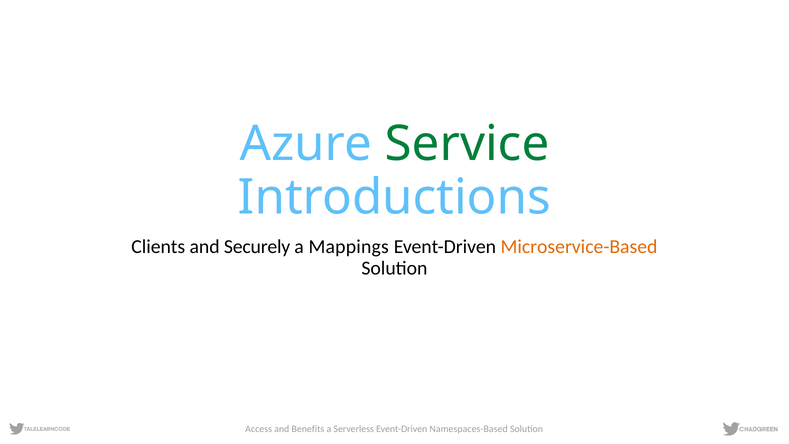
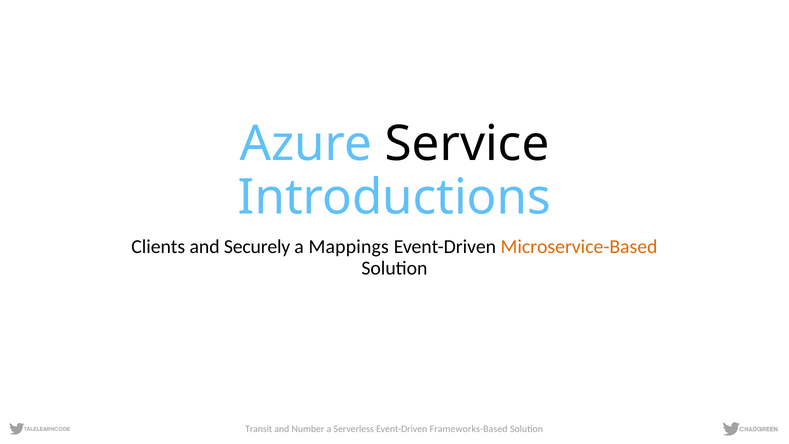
Service colour: green -> black
Access: Access -> Transit
Benefits: Benefits -> Number
Namespaces-Based: Namespaces-Based -> Frameworks-Based
